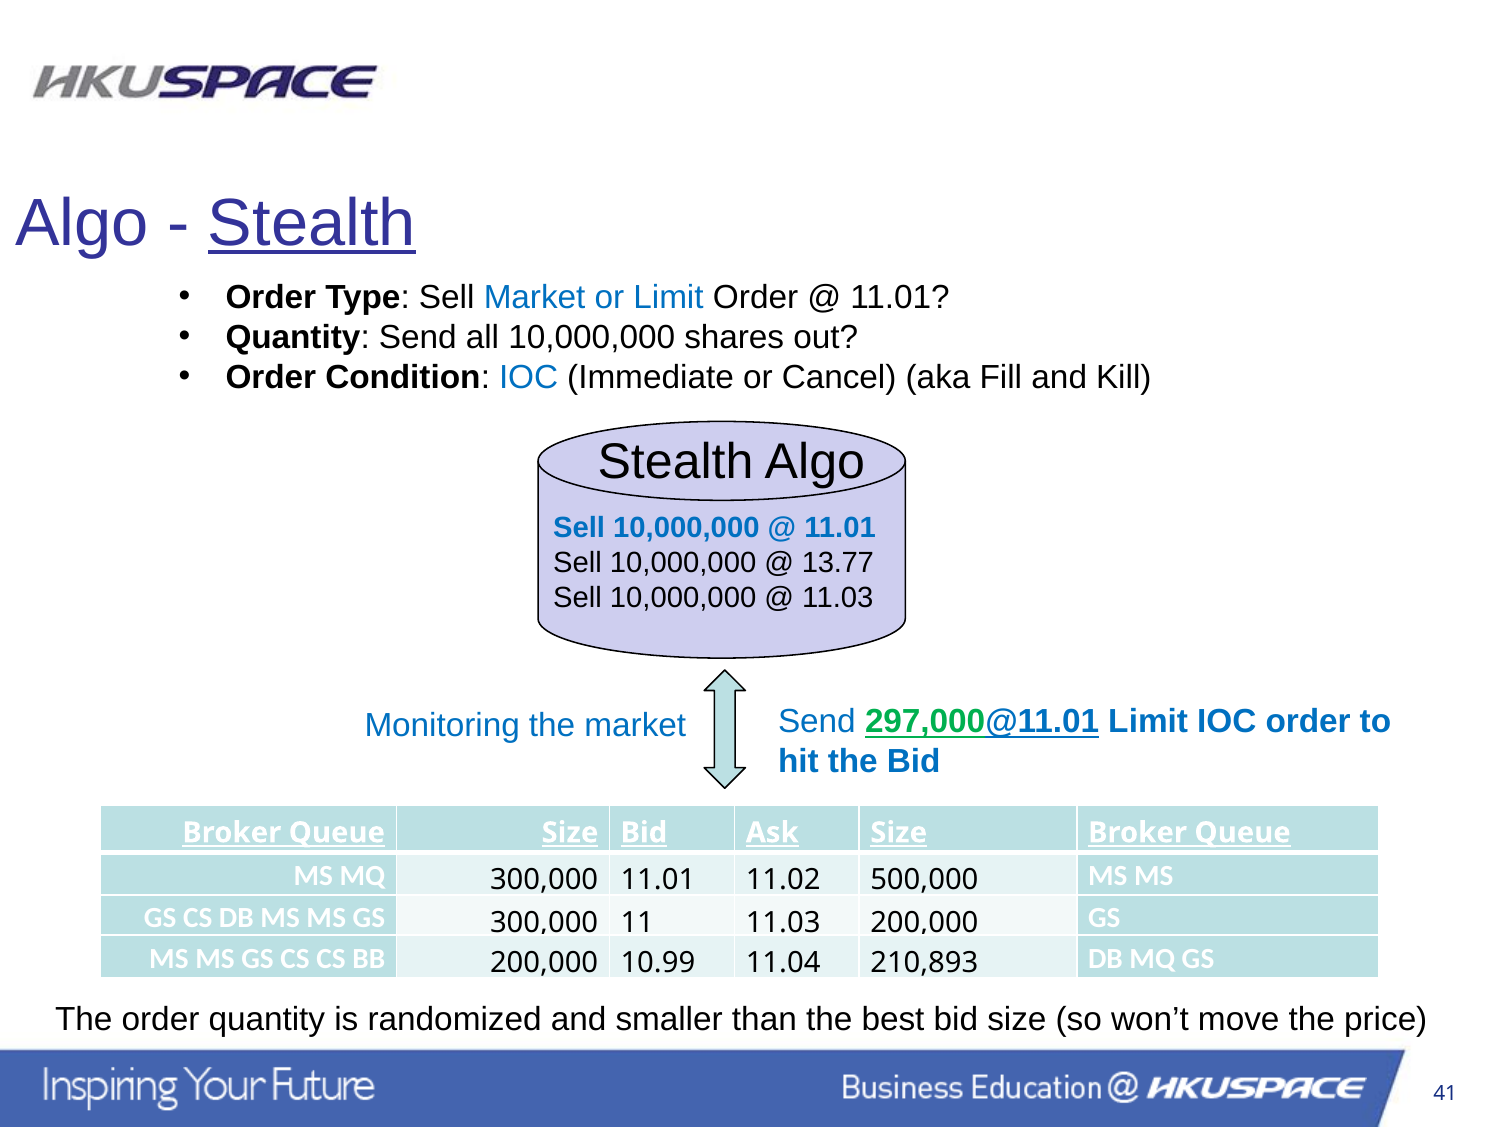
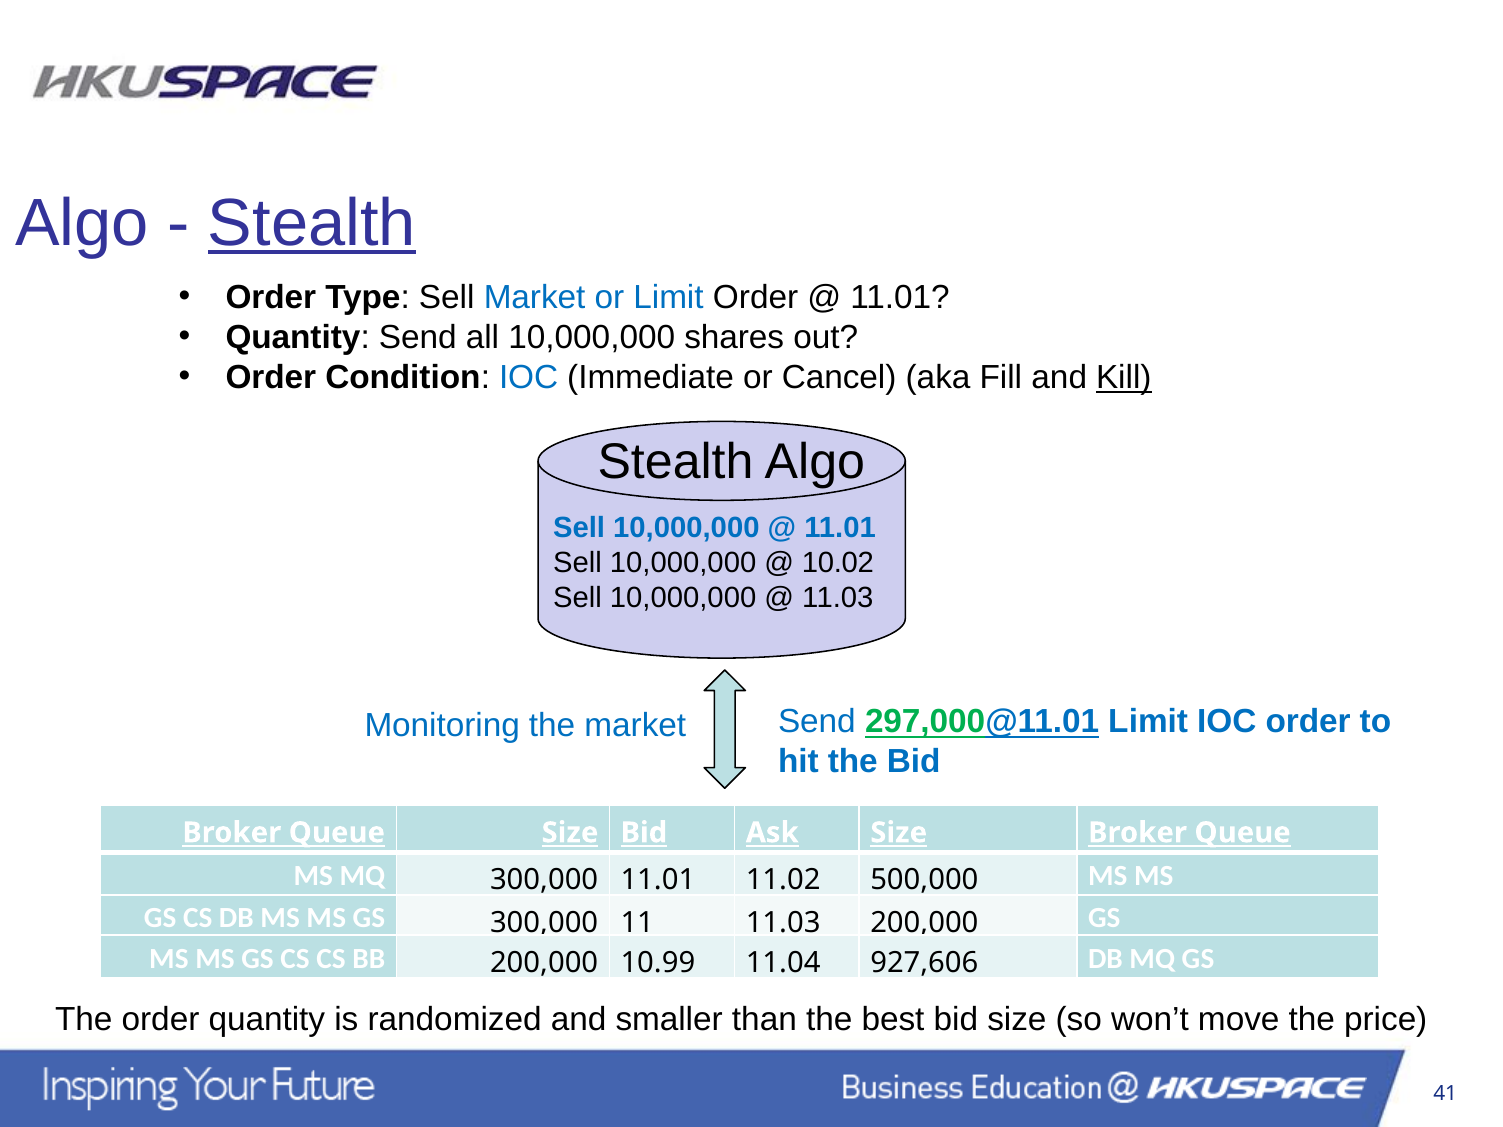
Kill underline: none -> present
13.77: 13.77 -> 10.02
210,893: 210,893 -> 927,606
